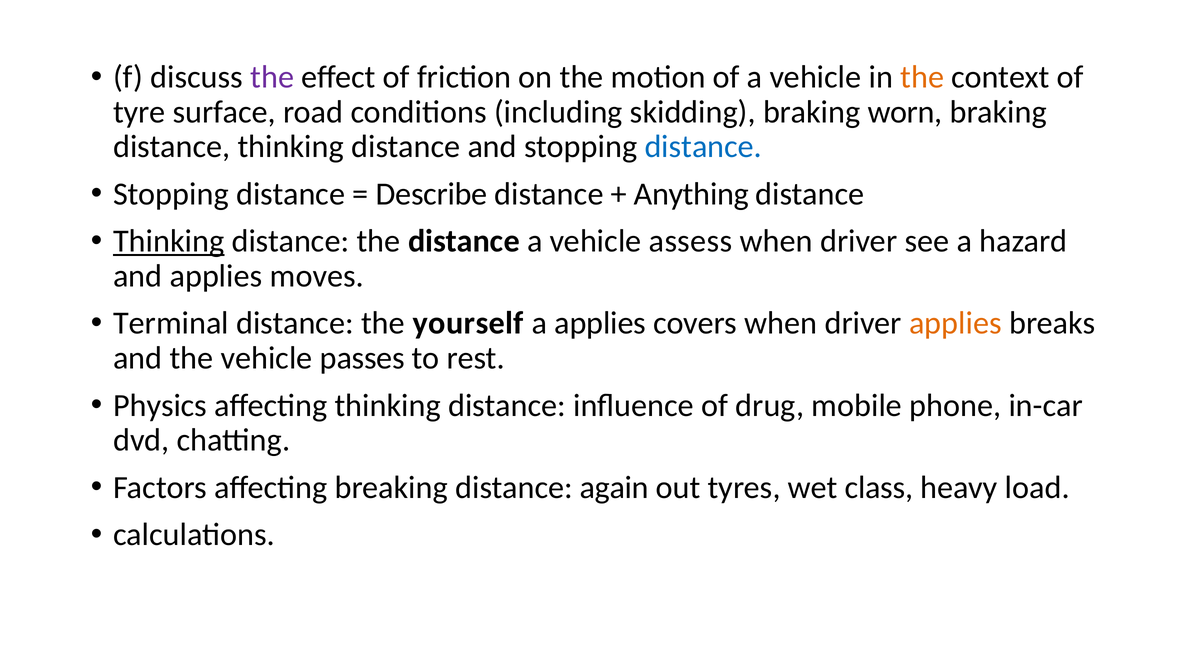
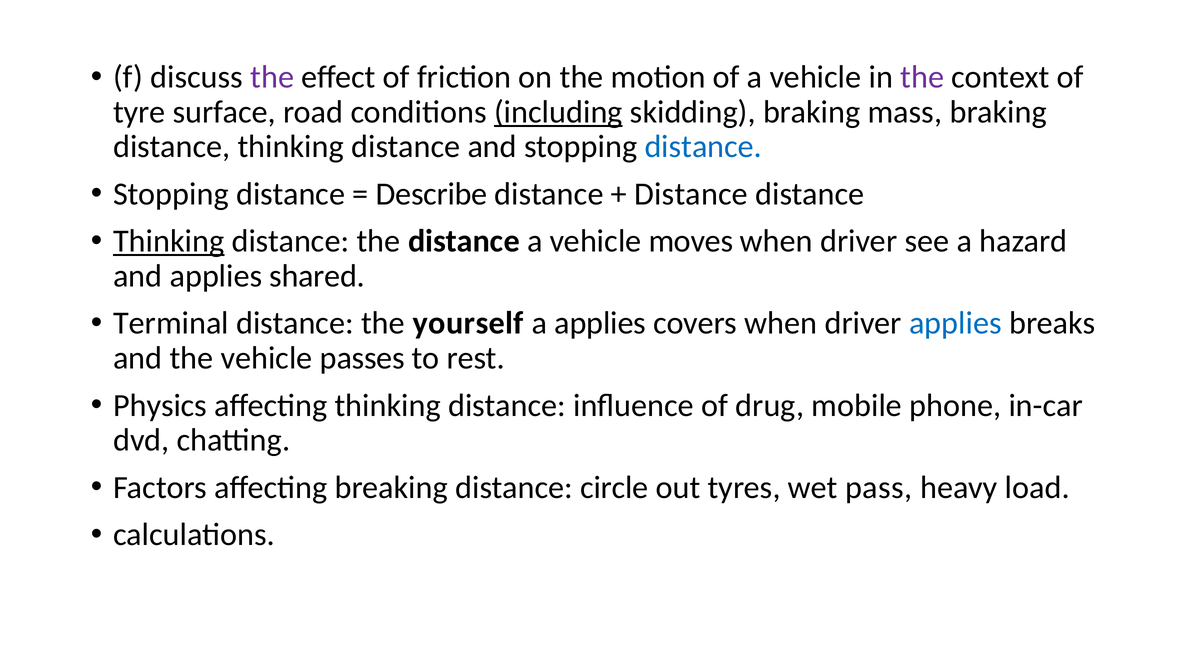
the at (922, 77) colour: orange -> purple
including underline: none -> present
worn: worn -> mass
Anything at (691, 194): Anything -> Distance
assess: assess -> moves
moves: moves -> shared
applies at (955, 323) colour: orange -> blue
again: again -> circle
class: class -> pass
